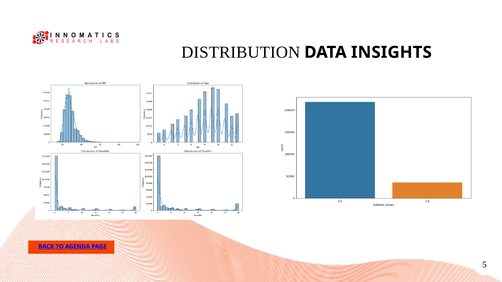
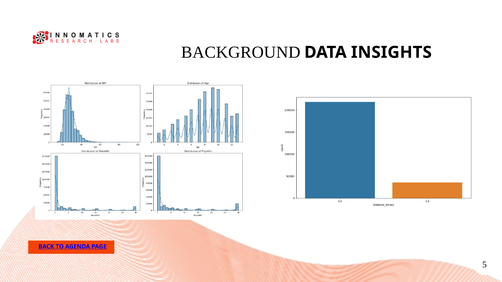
DISTRIBUTION: DISTRIBUTION -> BACKGROUND
